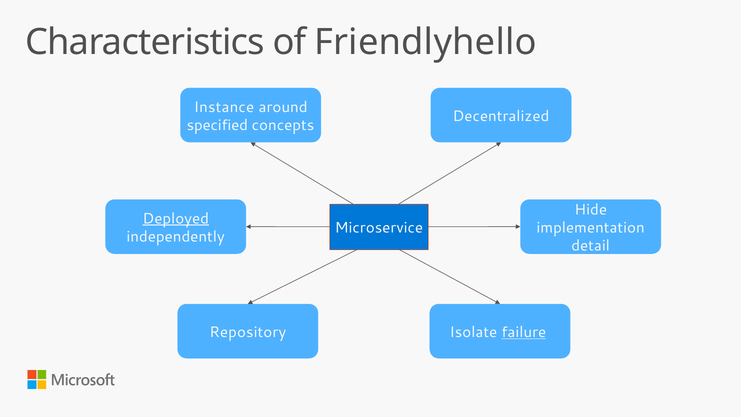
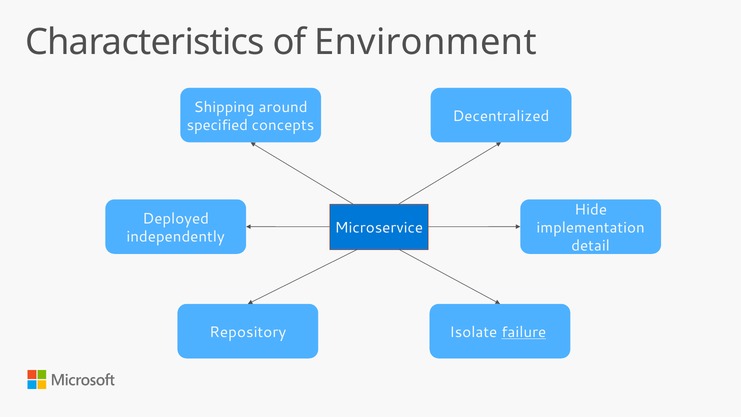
Friendlyhello: Friendlyhello -> Environment
Instance: Instance -> Shipping
Deployed underline: present -> none
